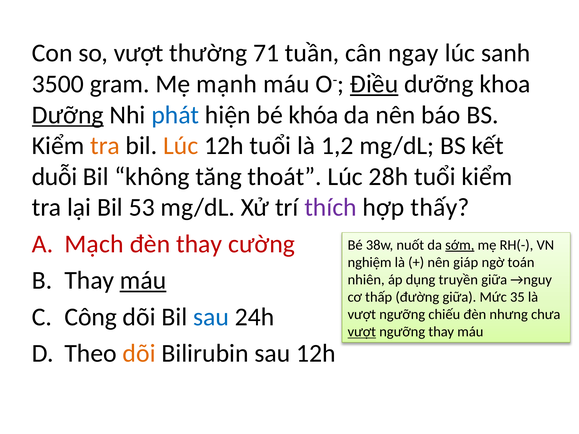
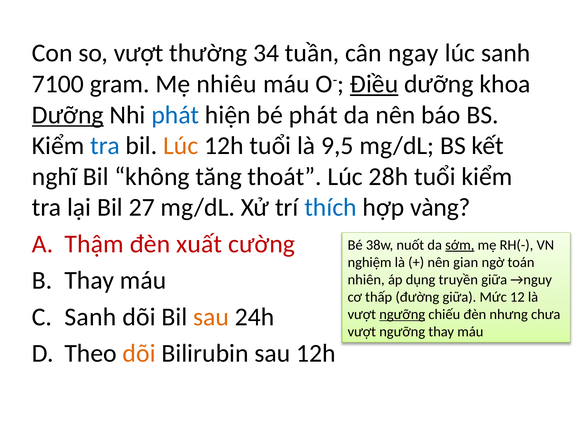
71: 71 -> 34
3500: 3500 -> 7100
mạnh: mạnh -> nhiêu
bé khóa: khóa -> phát
tra at (105, 146) colour: orange -> blue
1,2: 1,2 -> 9,5
duỗi: duỗi -> nghĩ
53: 53 -> 27
thích colour: purple -> blue
thấy: thấy -> vàng
Mạch: Mạch -> Thậm
đèn thay: thay -> xuất
giáp: giáp -> gian
máu at (143, 281) underline: present -> none
35: 35 -> 12
Công at (91, 317): Công -> Sanh
sau at (211, 317) colour: blue -> orange
ngưỡng at (402, 315) underline: none -> present
vượt at (362, 332) underline: present -> none
